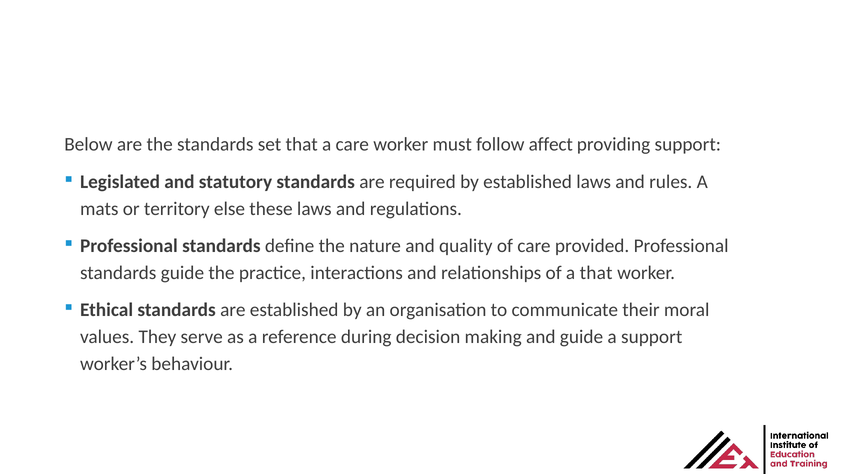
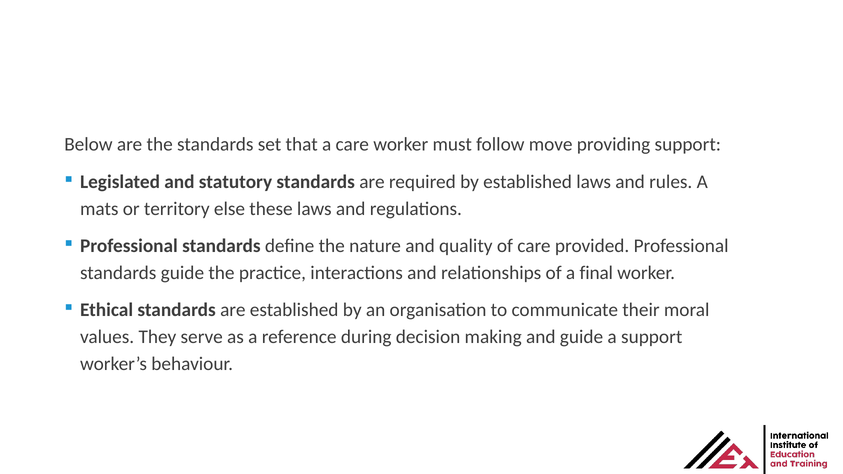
affect: affect -> move
a that: that -> final
